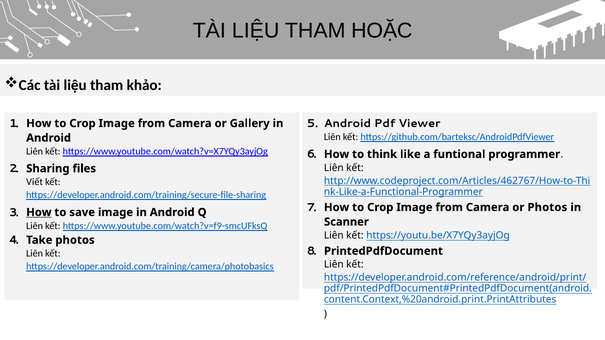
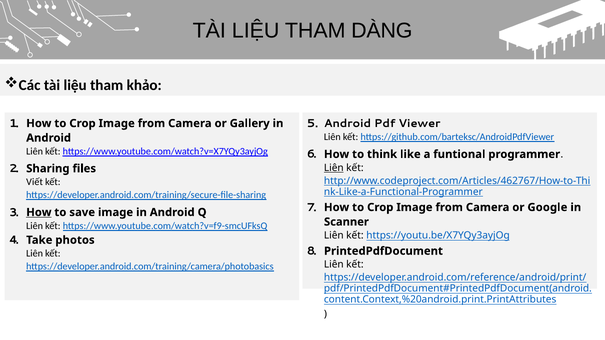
HOẶC: HOẶC -> DÀNG
Liên at (334, 168) underline: none -> present
or Photos: Photos -> Google
